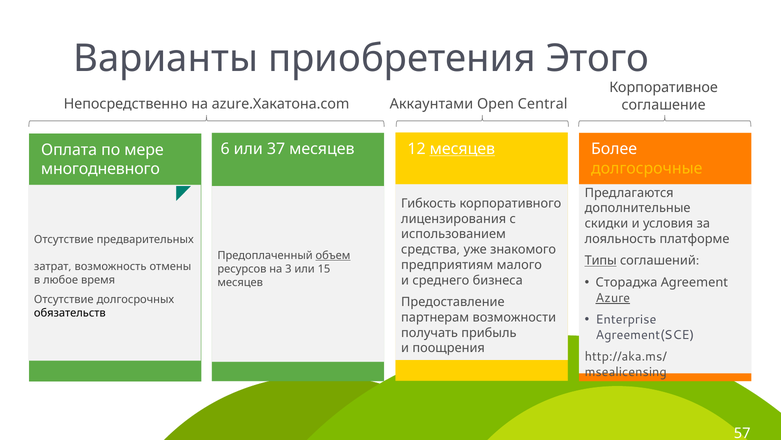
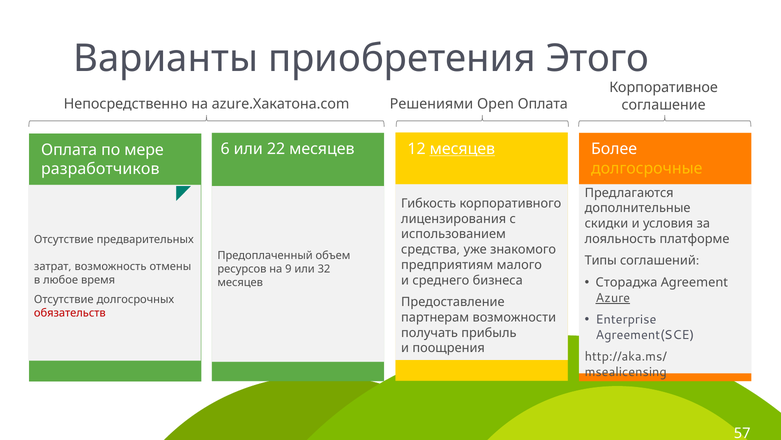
Аккаунтами: Аккаунтами -> Решениями
Open Central: Central -> Оплата
37: 37 -> 22
многодневного: многодневного -> разработчиков
объем underline: present -> none
Типы underline: present -> none
3: 3 -> 9
15: 15 -> 32
обязательств colour: black -> red
